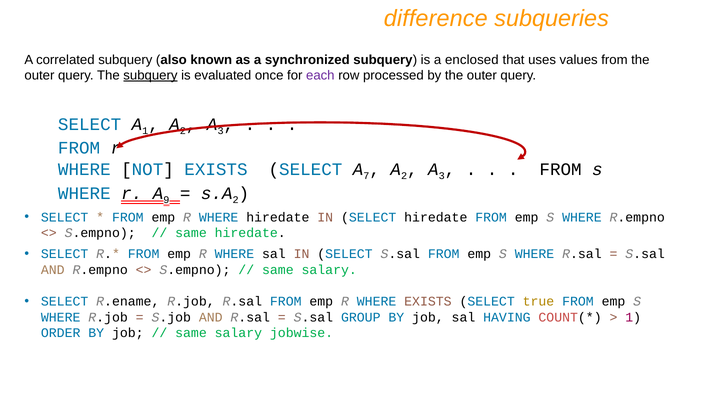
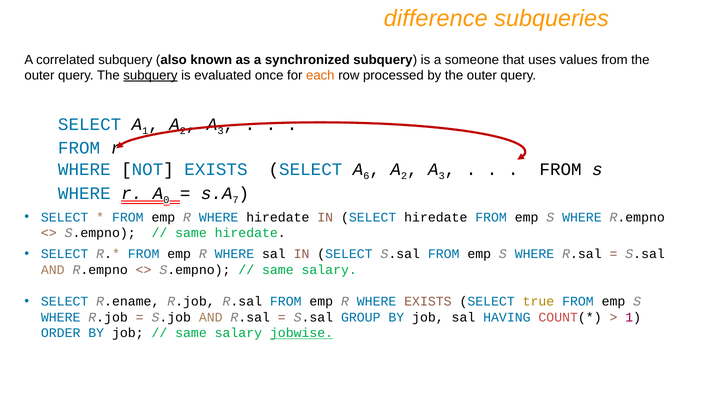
enclosed: enclosed -> someone
each colour: purple -> orange
7: 7 -> 6
9: 9 -> 0
2 at (236, 200): 2 -> 7
jobwise underline: none -> present
